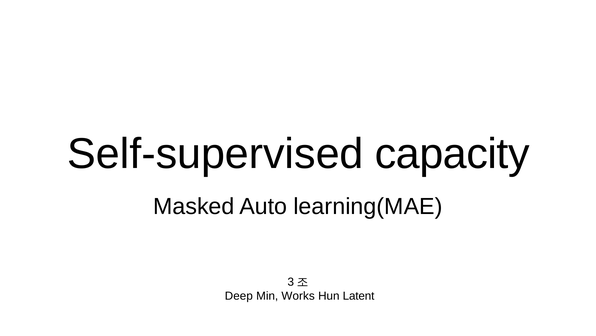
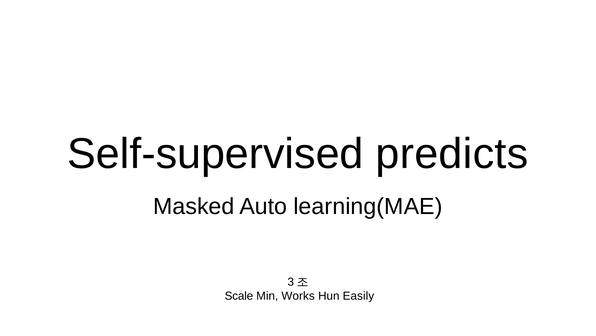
capacity: capacity -> predicts
Deep: Deep -> Scale
Latent: Latent -> Easily
